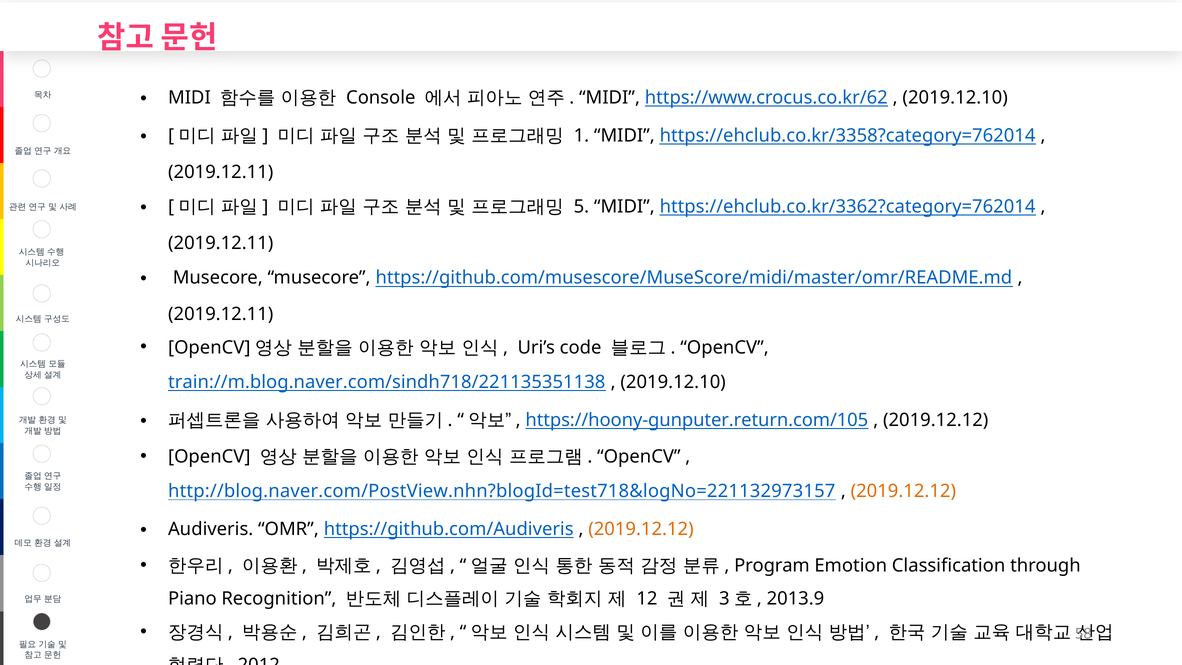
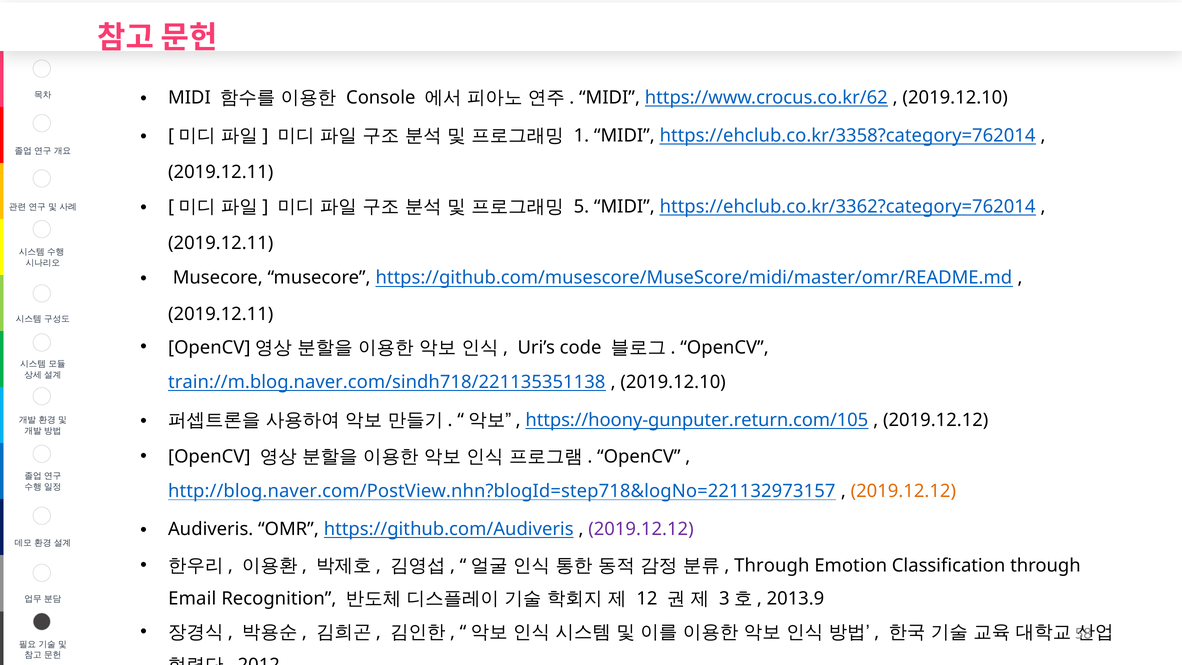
http://blog.naver.com/PostView.nhn?blogId=test718&logNo=221132973157: http://blog.naver.com/PostView.nhn?blogId=test718&logNo=221132973157 -> http://blog.naver.com/PostView.nhn?blogId=step718&logNo=221132973157
2019.12.12 at (641, 529) colour: orange -> purple
Program at (772, 565): Program -> Through
Piano: Piano -> Email
